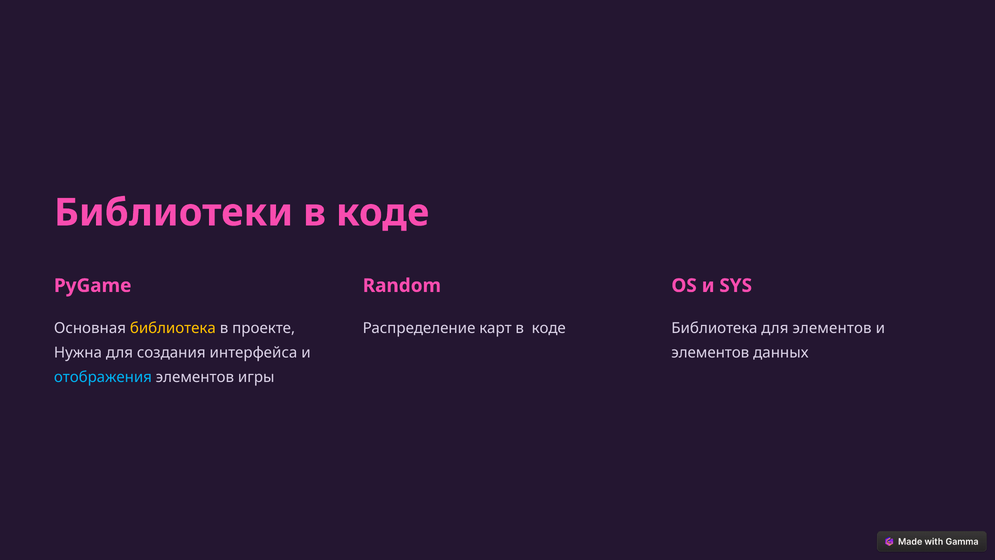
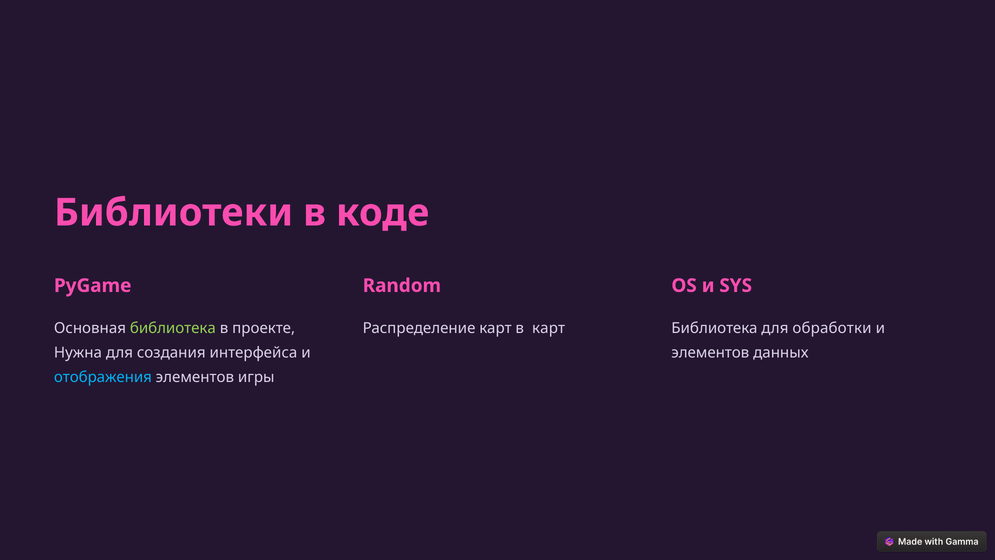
библиотека at (173, 328) colour: yellow -> light green
карт в коде: коде -> карт
для элементов: элементов -> обработки
